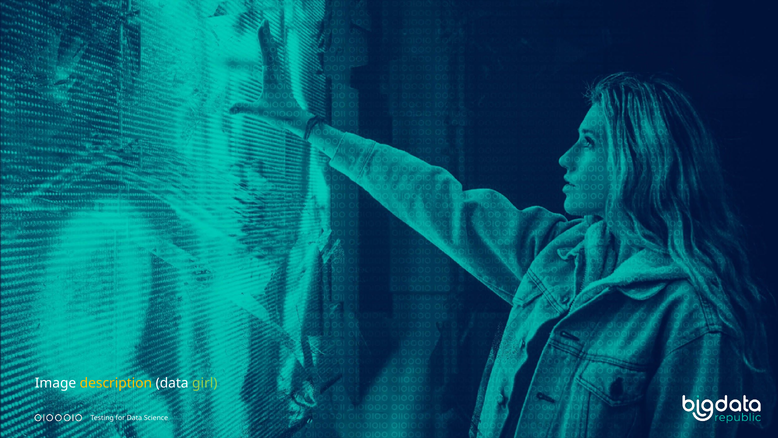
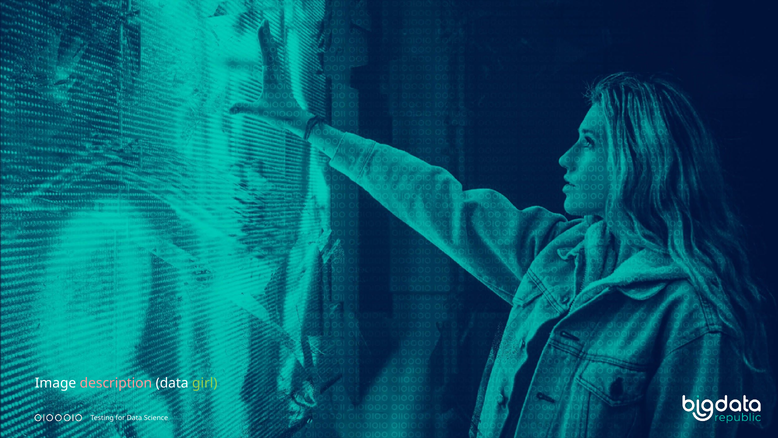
description colour: yellow -> pink
